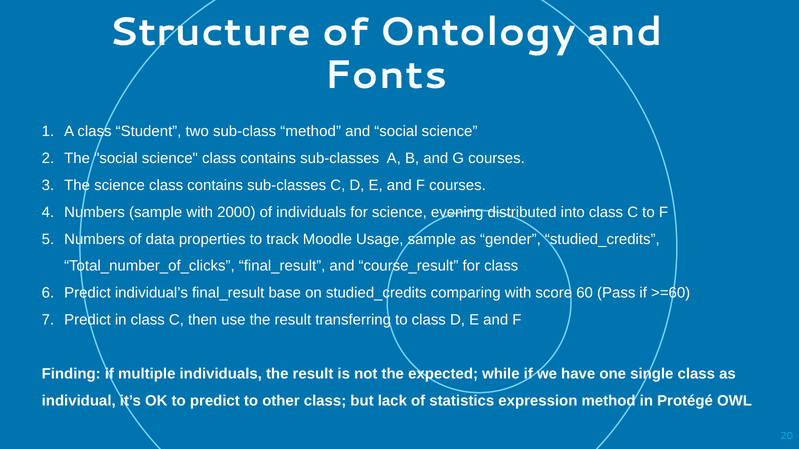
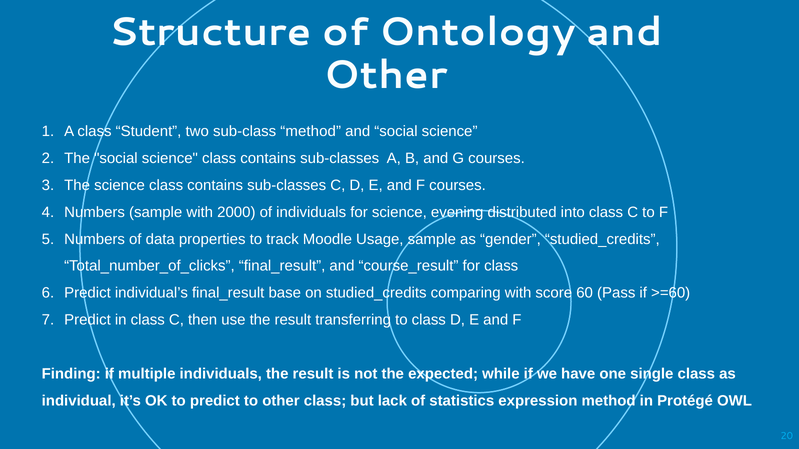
Fonts at (386, 75): Fonts -> Other
